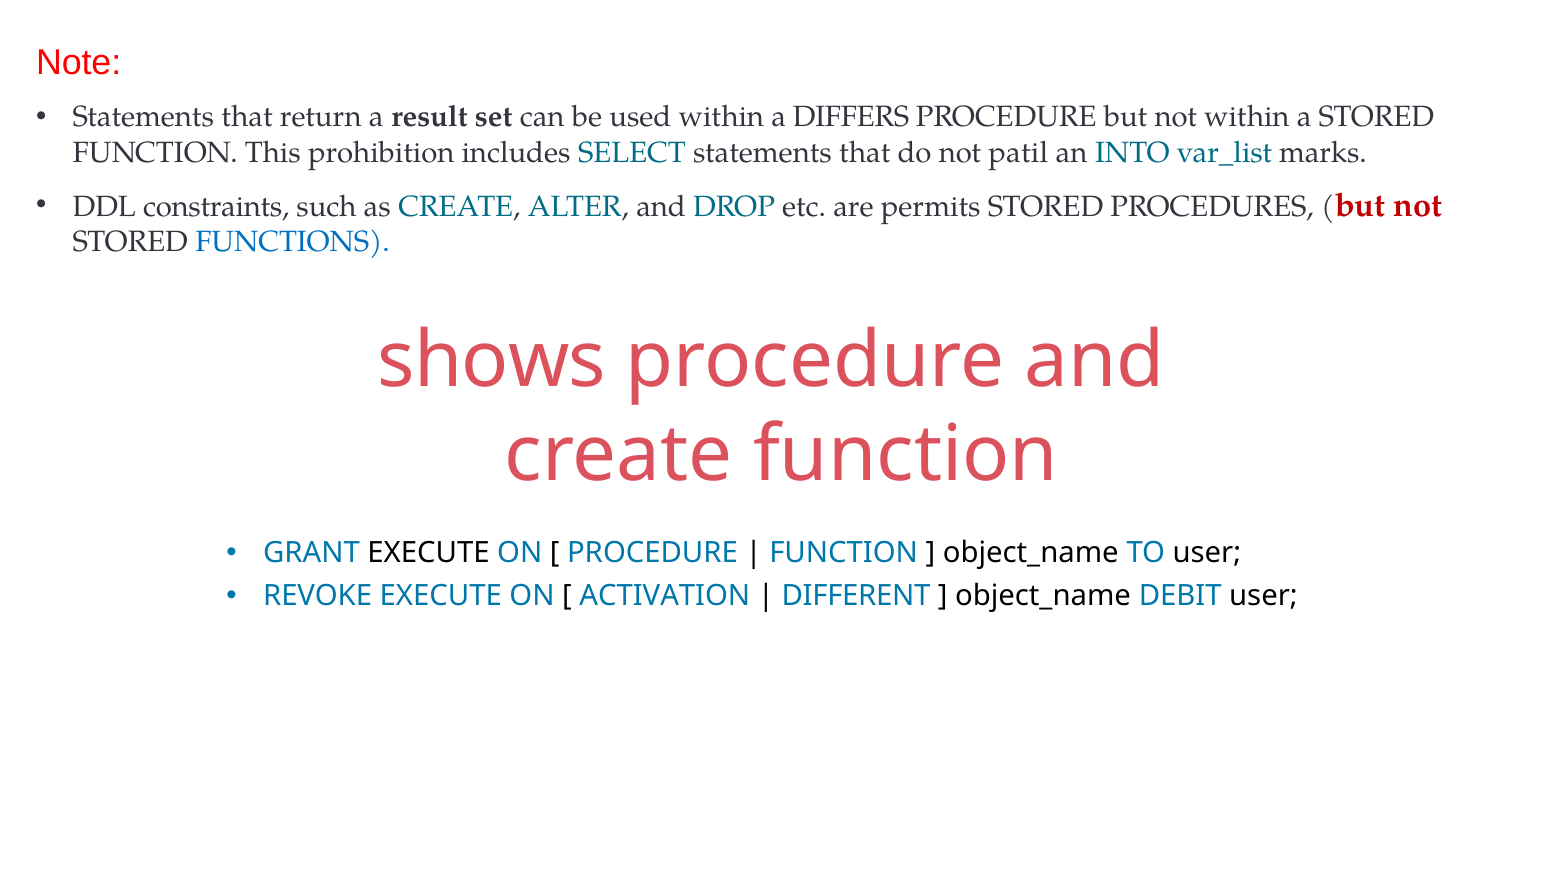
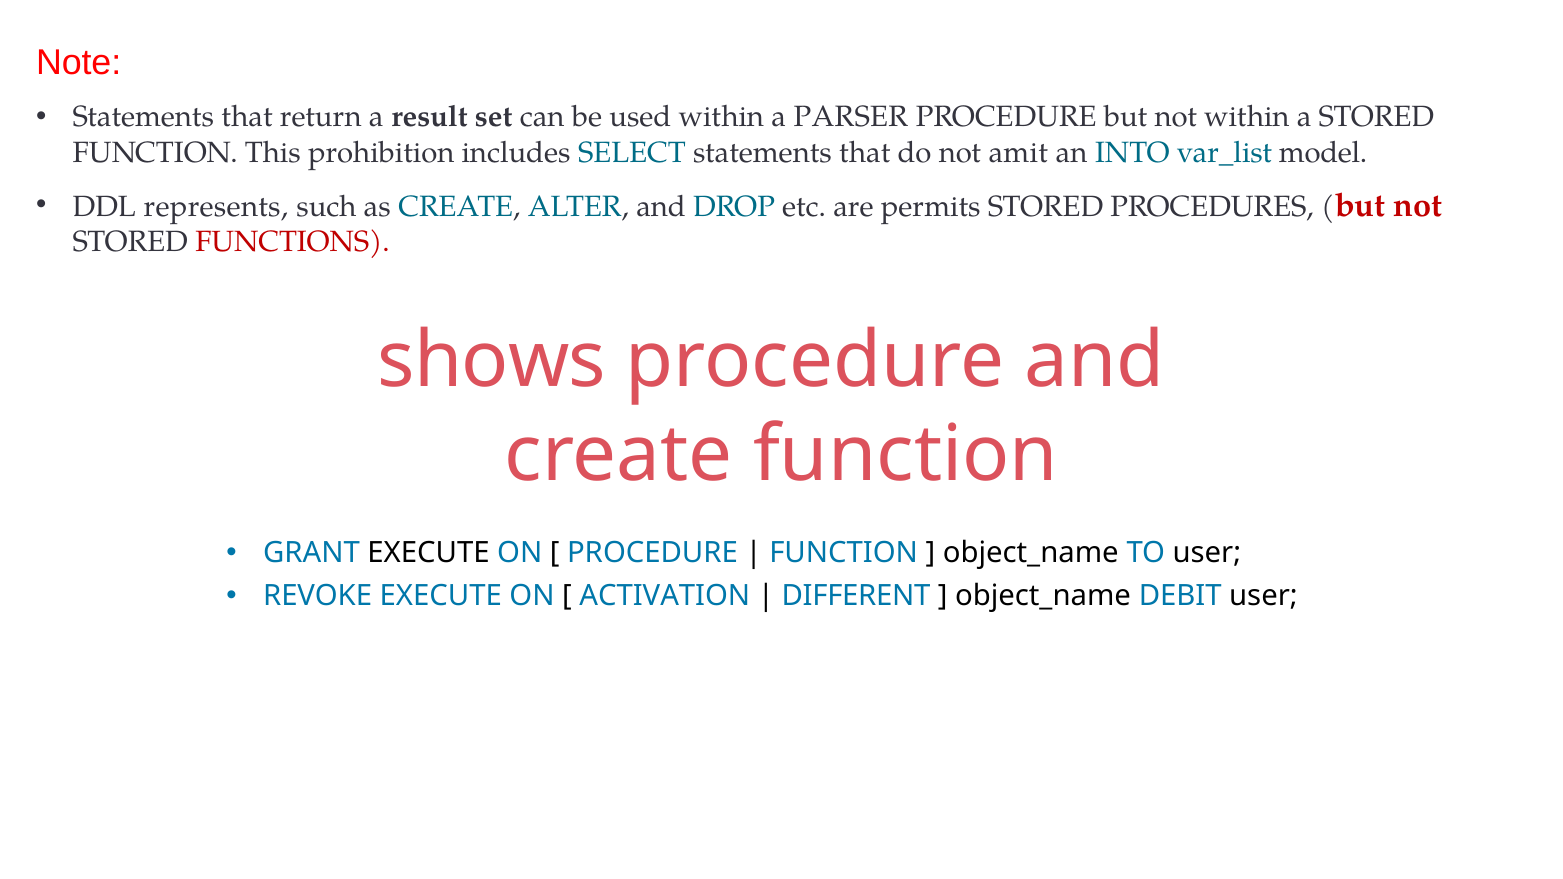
DIFFERS: DIFFERS -> PARSER
patil: patil -> amit
marks: marks -> model
constraints: constraints -> represents
FUNCTIONS colour: blue -> red
